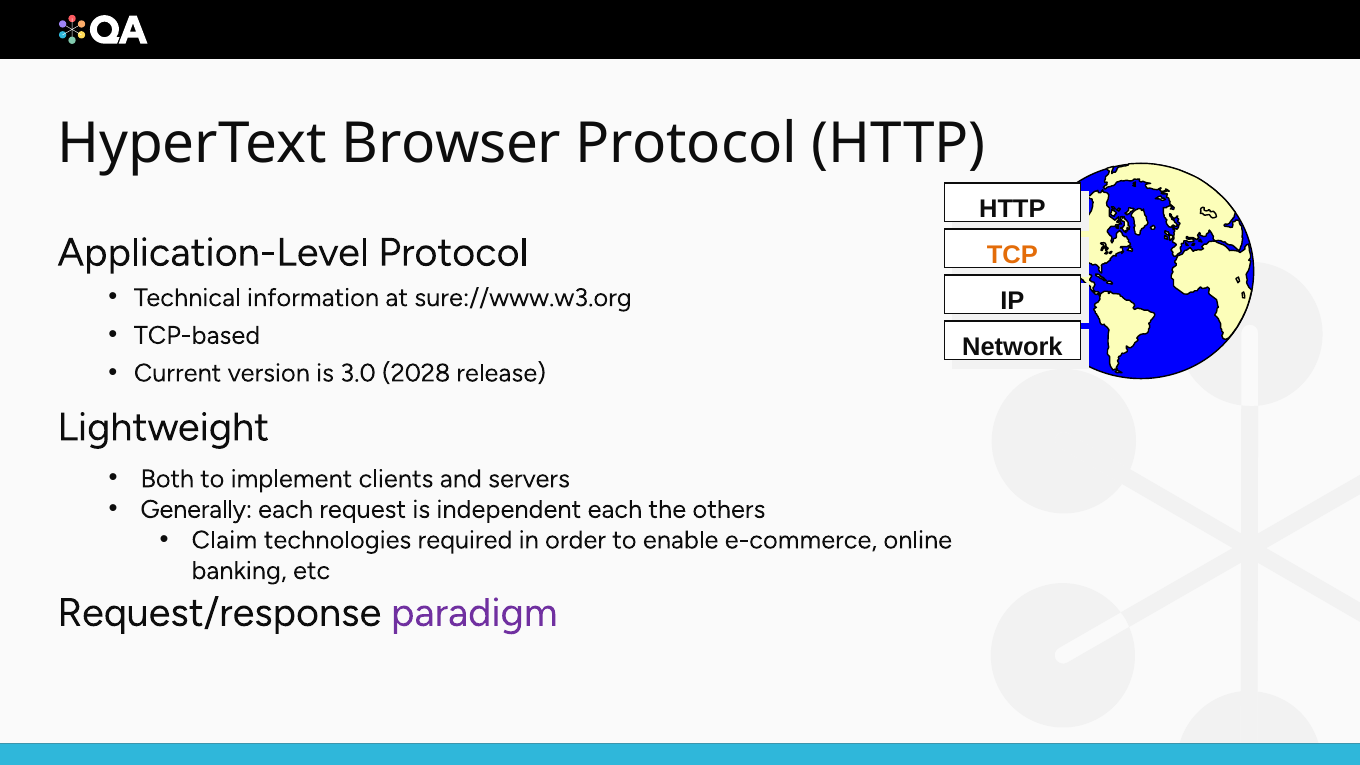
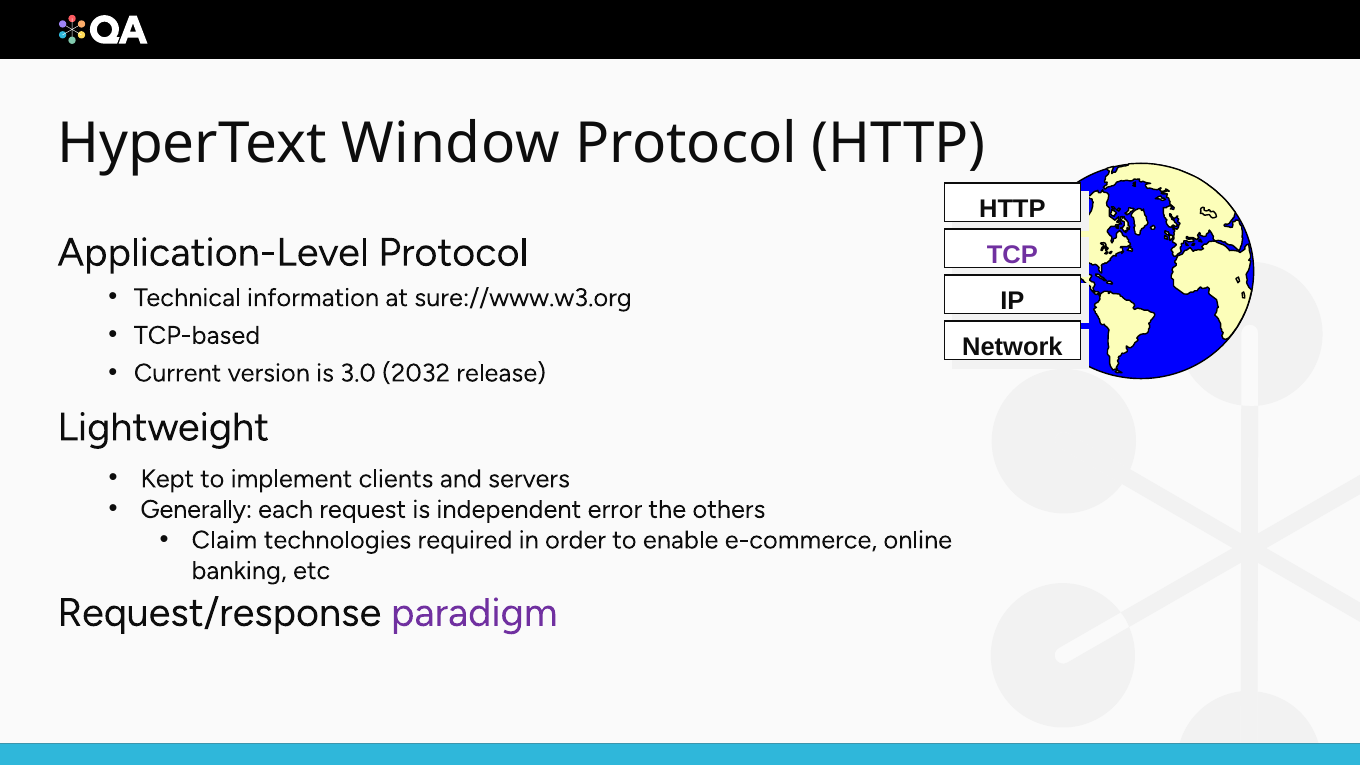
Browser: Browser -> Window
TCP colour: orange -> purple
2028: 2028 -> 2032
Both: Both -> Kept
independent each: each -> error
